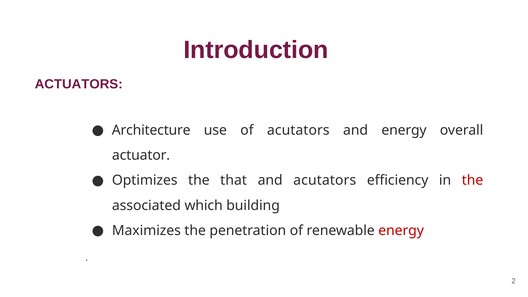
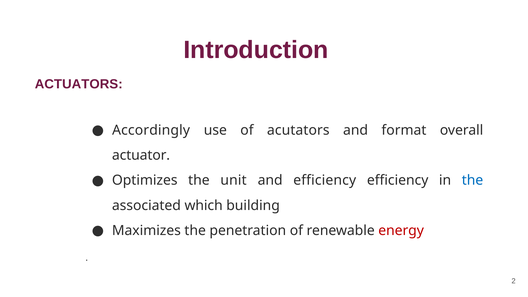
Architecture: Architecture -> Accordingly
and energy: energy -> format
that: that -> unit
and acutators: acutators -> efficiency
the at (473, 180) colour: red -> blue
